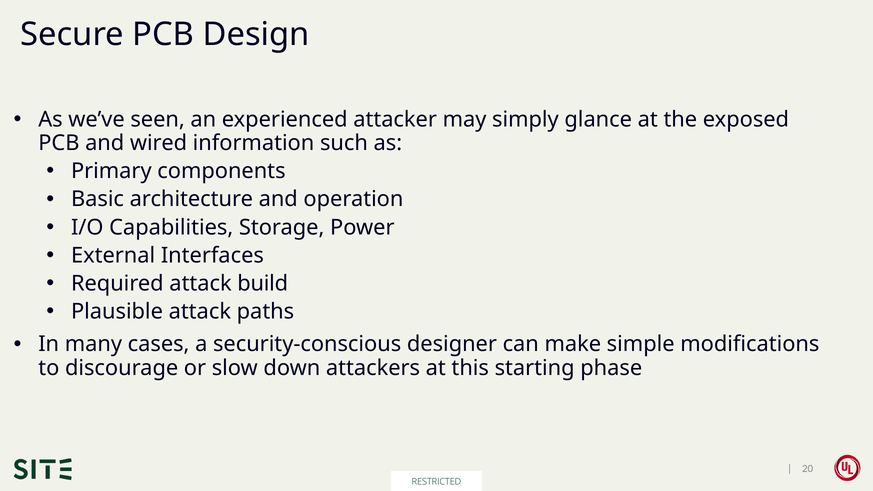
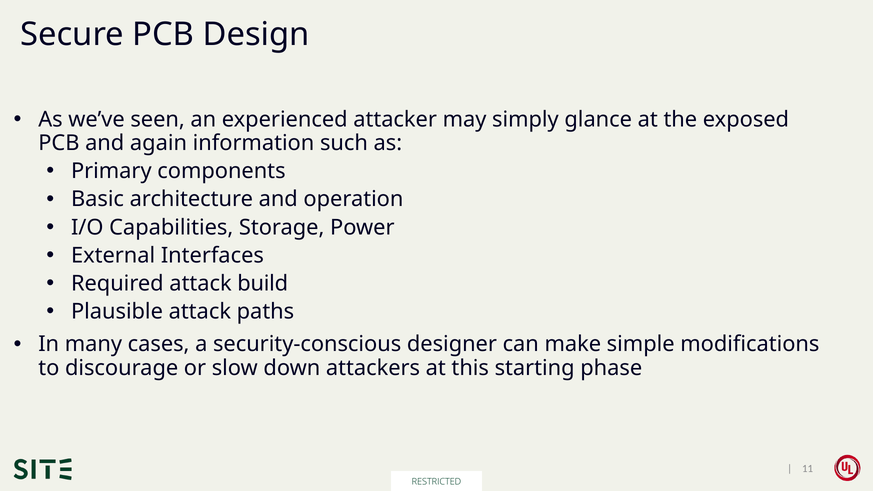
wired: wired -> again
20: 20 -> 11
